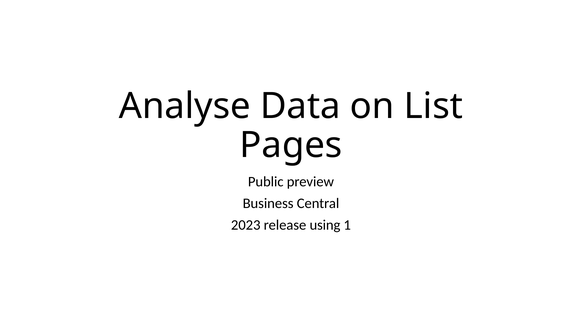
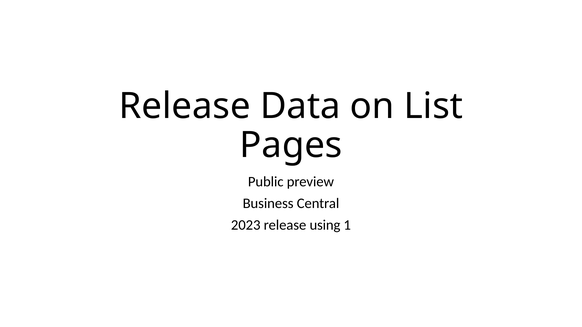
Analyse at (185, 106): Analyse -> Release
